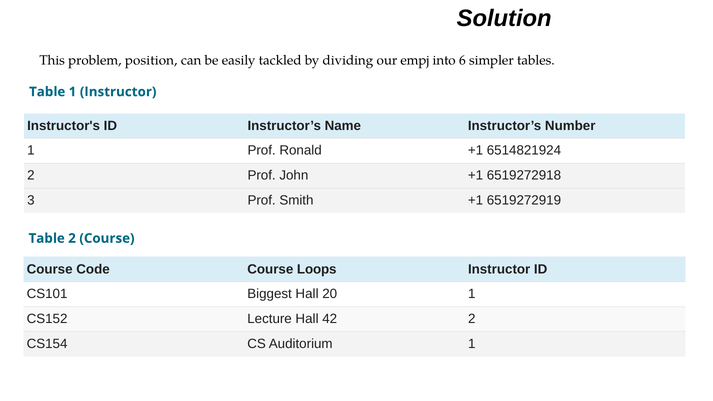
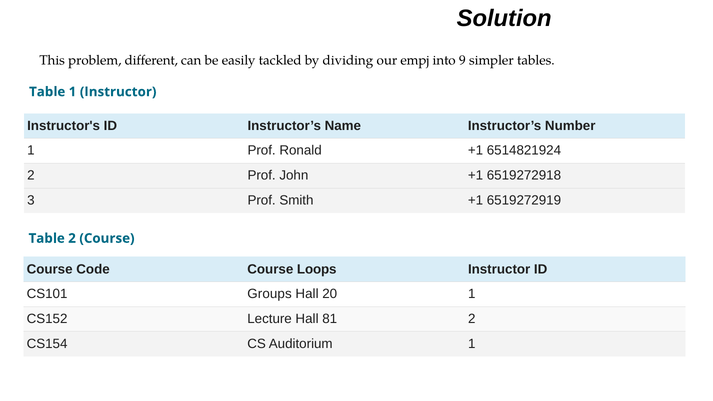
position: position -> different
6: 6 -> 9
Biggest: Biggest -> Groups
42: 42 -> 81
